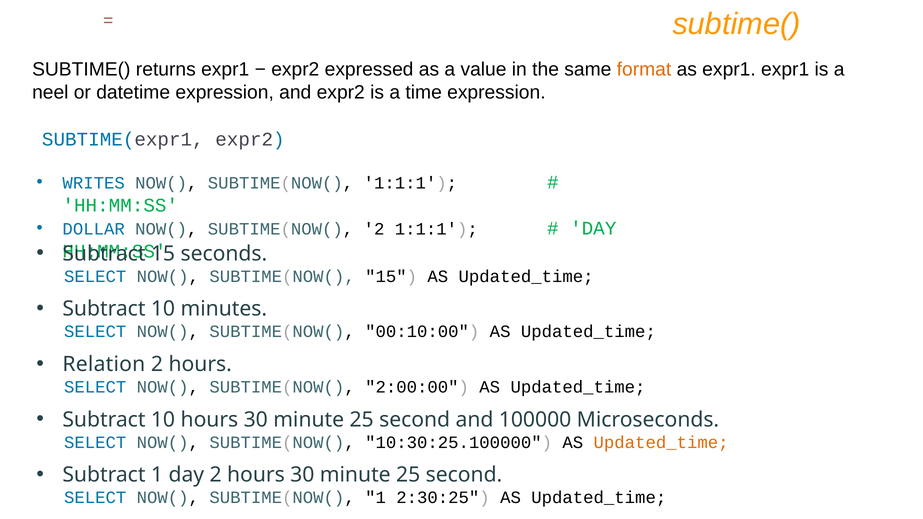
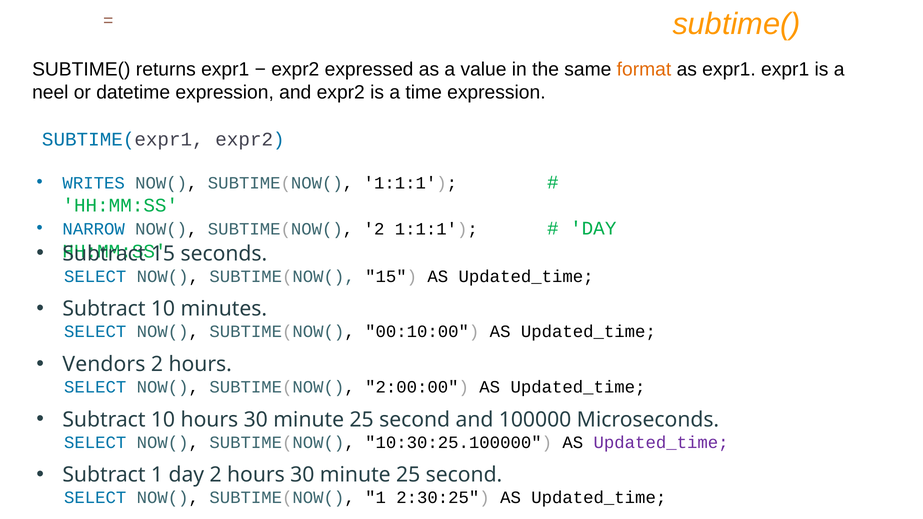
DOLLAR: DOLLAR -> NARROW
Relation: Relation -> Vendors
Updated_time at (661, 443) colour: orange -> purple
